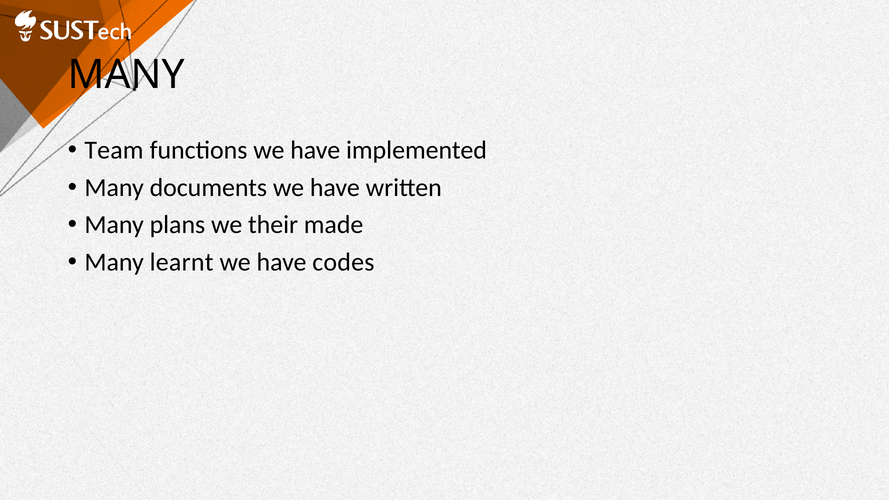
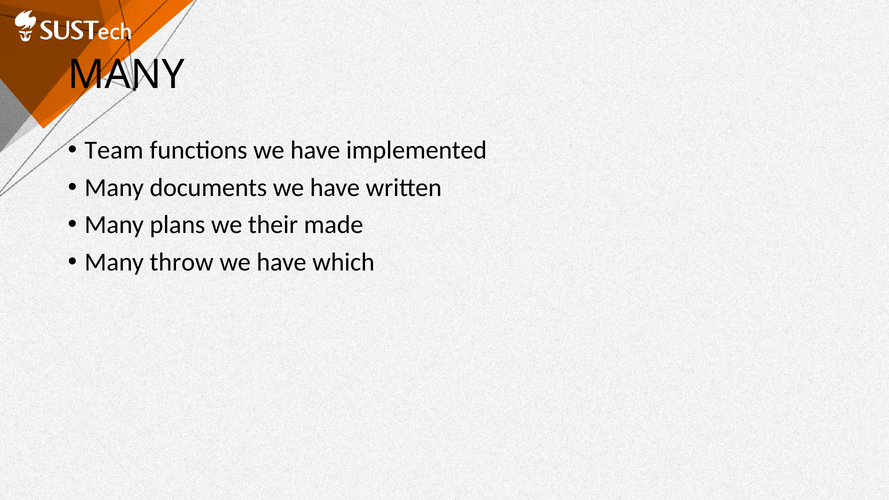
learnt: learnt -> throw
codes: codes -> which
